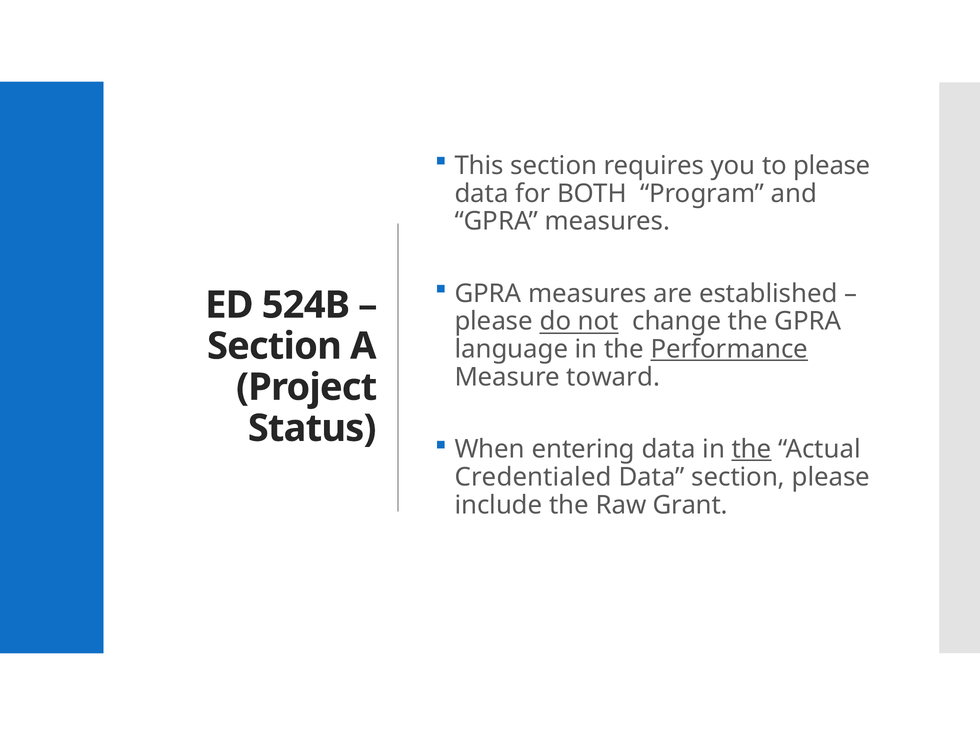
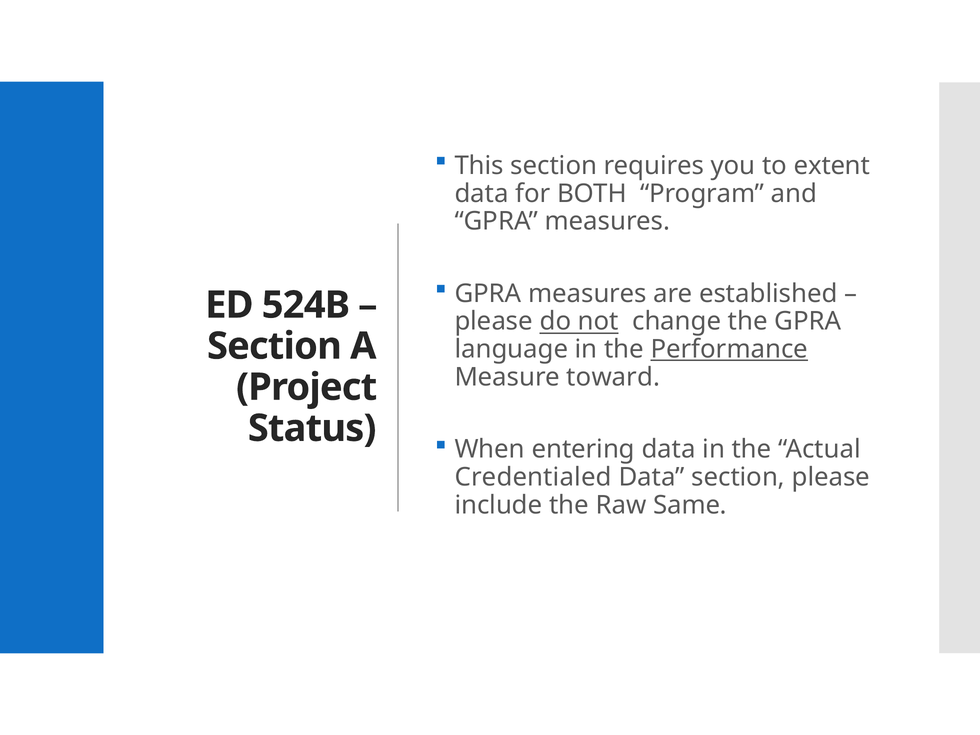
to please: please -> extent
the at (752, 449) underline: present -> none
Grant: Grant -> Same
